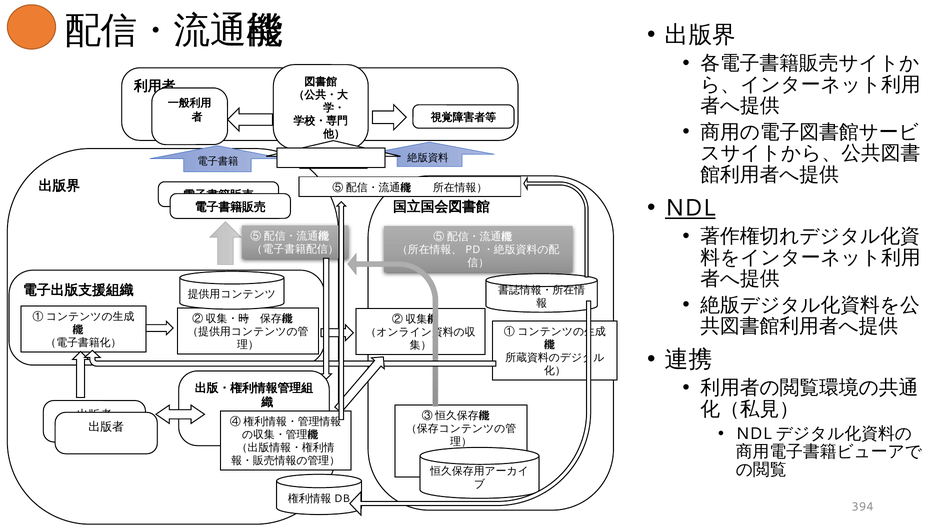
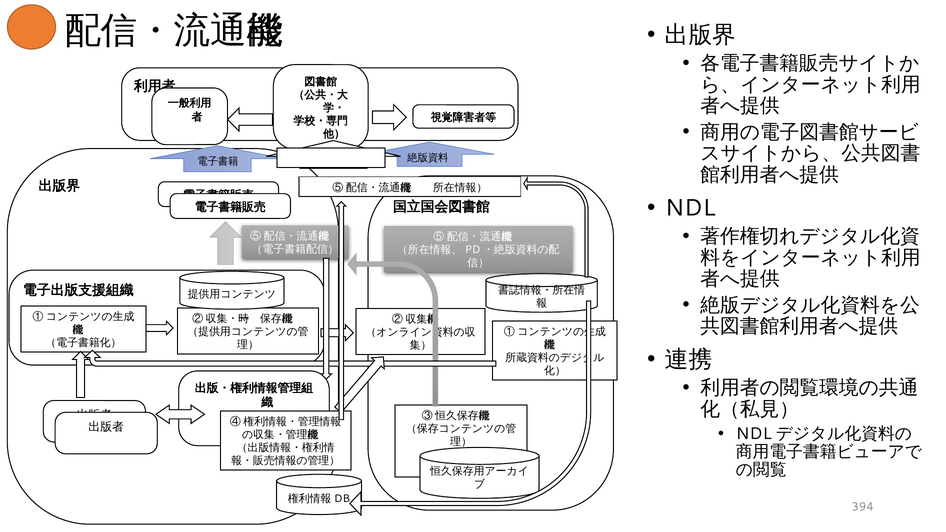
NDL underline: present -> none
